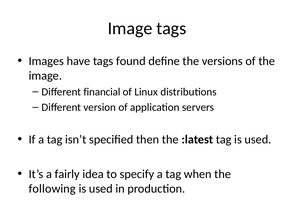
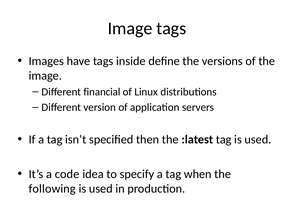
found: found -> inside
fairly: fairly -> code
